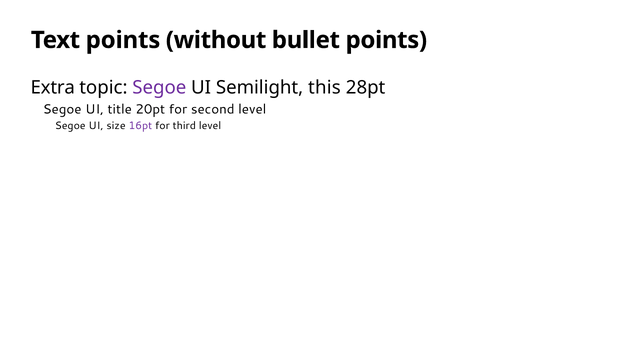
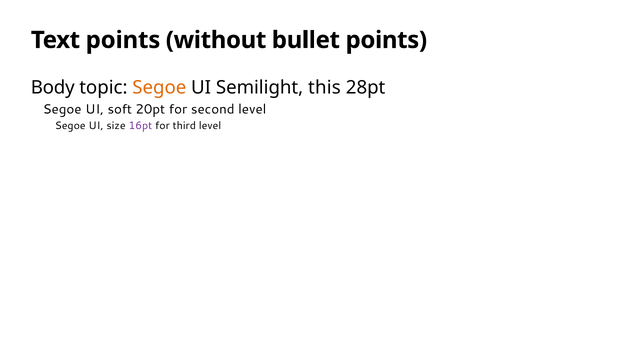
Extra: Extra -> Body
Segoe at (159, 88) colour: purple -> orange
title: title -> soft
